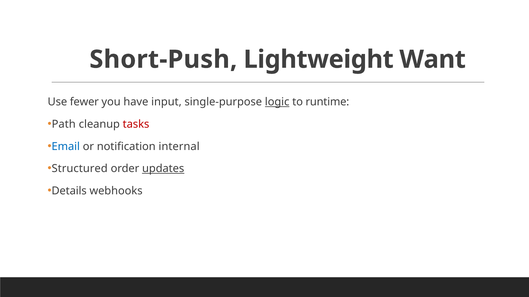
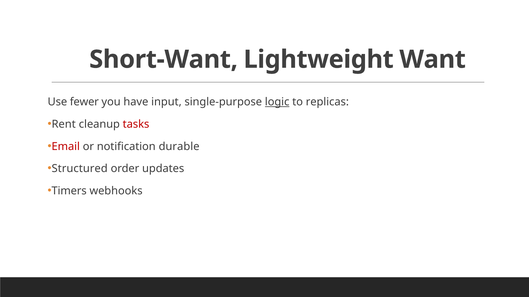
Short-Push: Short-Push -> Short-Want
runtime: runtime -> replicas
Path: Path -> Rent
Email colour: blue -> red
internal: internal -> durable
updates underline: present -> none
Details: Details -> Timers
